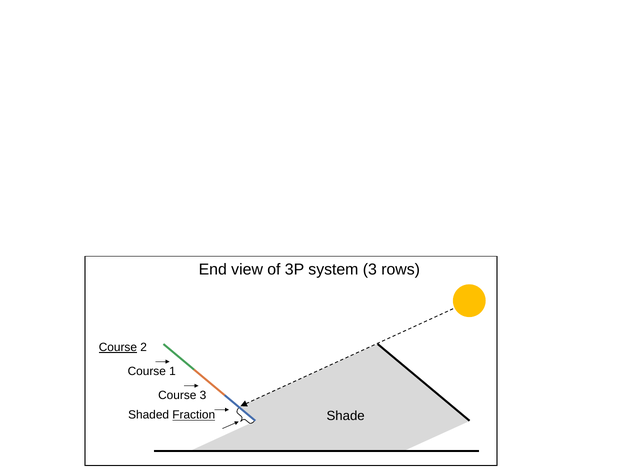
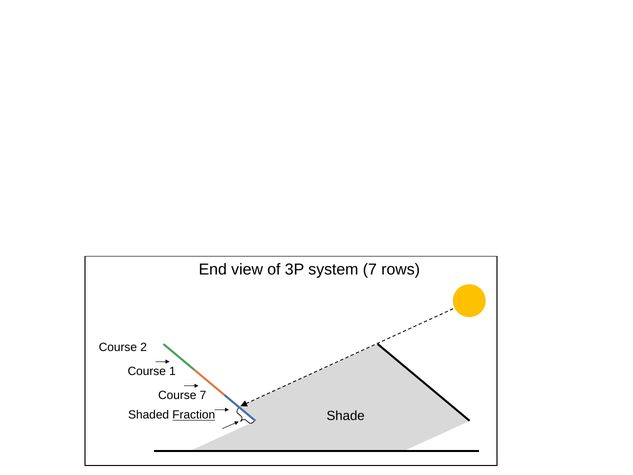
system 3: 3 -> 7
Course at (118, 347) underline: present -> none
Course 3: 3 -> 7
